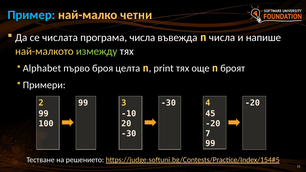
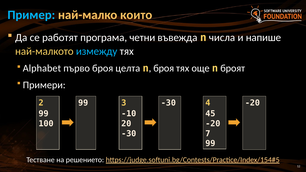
четни: четни -> които
числата: числата -> работят
програма числа: числа -> четни
измежду colour: light green -> light blue
n print: print -> броя
